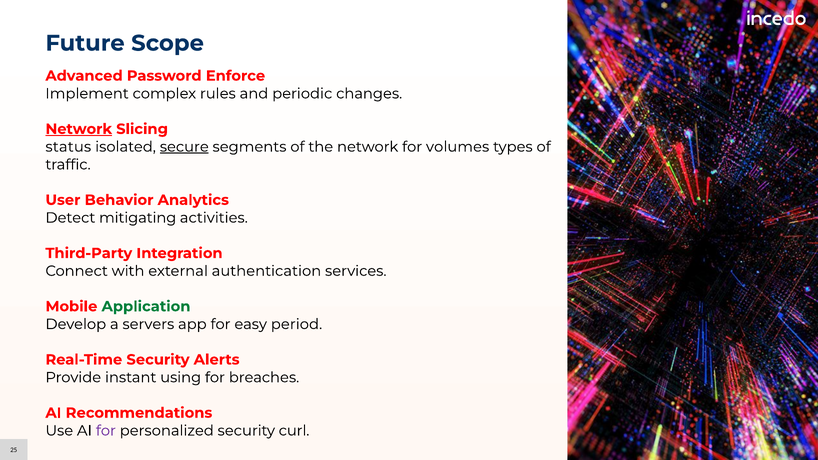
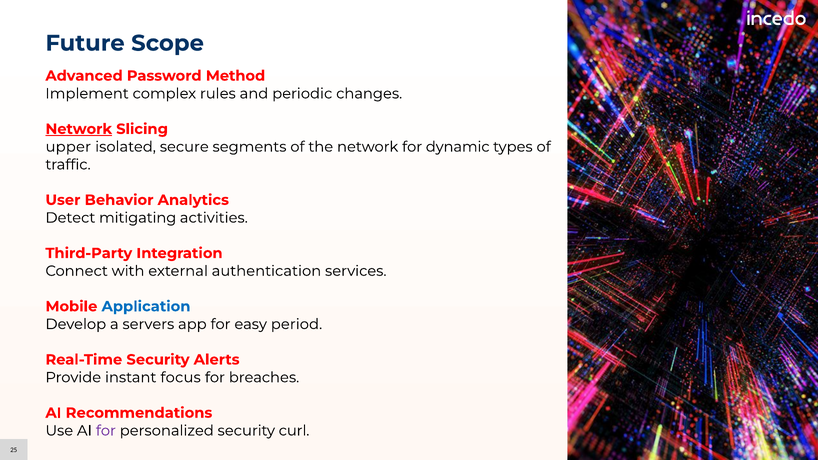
Enforce: Enforce -> Method
status: status -> upper
secure underline: present -> none
volumes: volumes -> dynamic
Application colour: green -> blue
using: using -> focus
